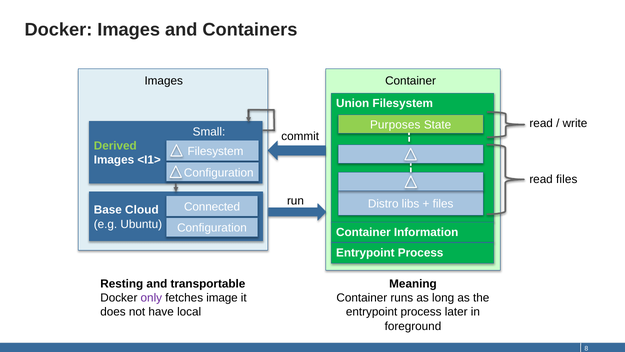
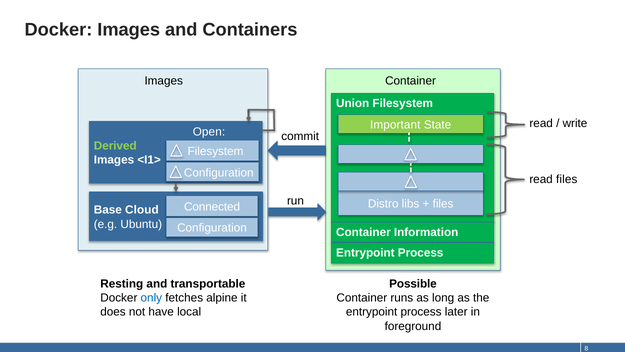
Purposes: Purposes -> Important
Small: Small -> Open
Meaning: Meaning -> Possible
only colour: purple -> blue
image: image -> alpine
